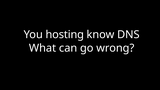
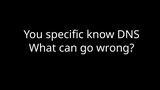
hosting: hosting -> specific
